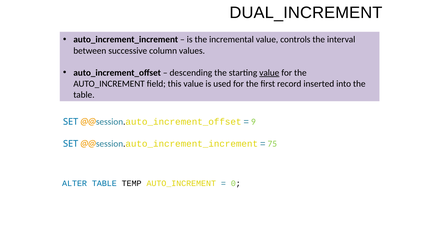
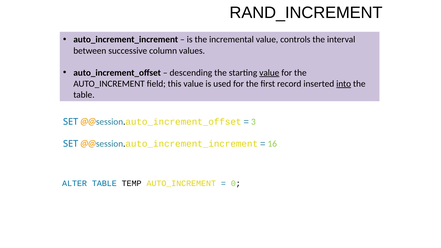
DUAL_INCREMENT: DUAL_INCREMENT -> RAND_INCREMENT
into underline: none -> present
9: 9 -> 3
75: 75 -> 16
